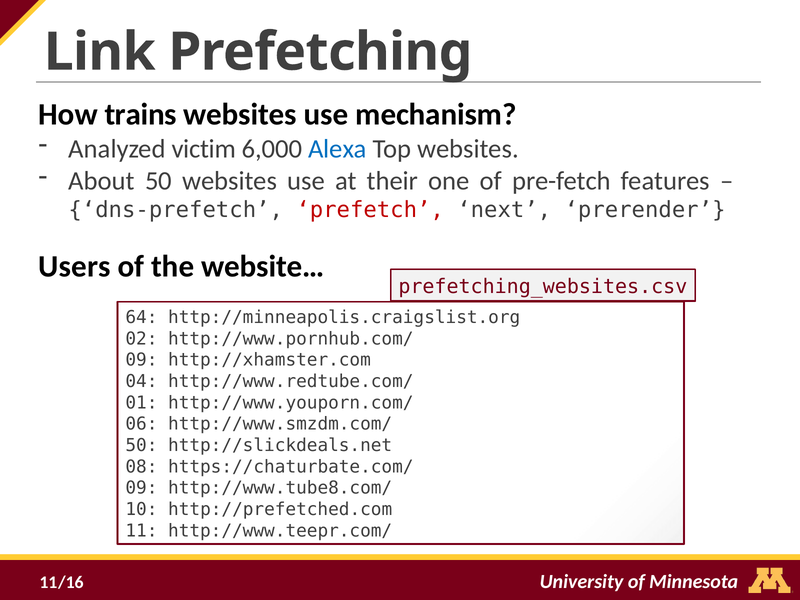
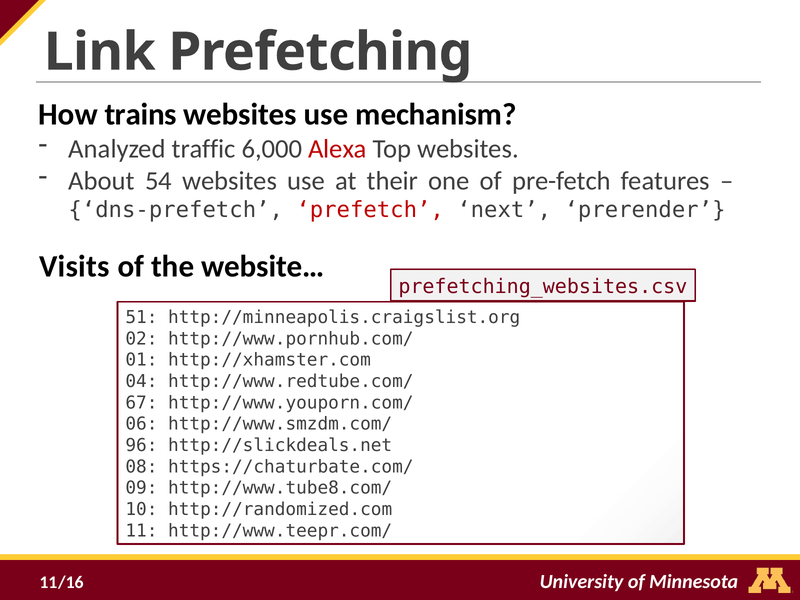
victim: victim -> traffic
Alexa colour: blue -> red
About 50: 50 -> 54
Users: Users -> Visits
64: 64 -> 51
09 at (141, 360): 09 -> 01
01: 01 -> 67
50 at (141, 445): 50 -> 96
http://prefetched.com: http://prefetched.com -> http://randomized.com
